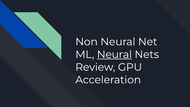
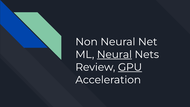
GPU underline: none -> present
